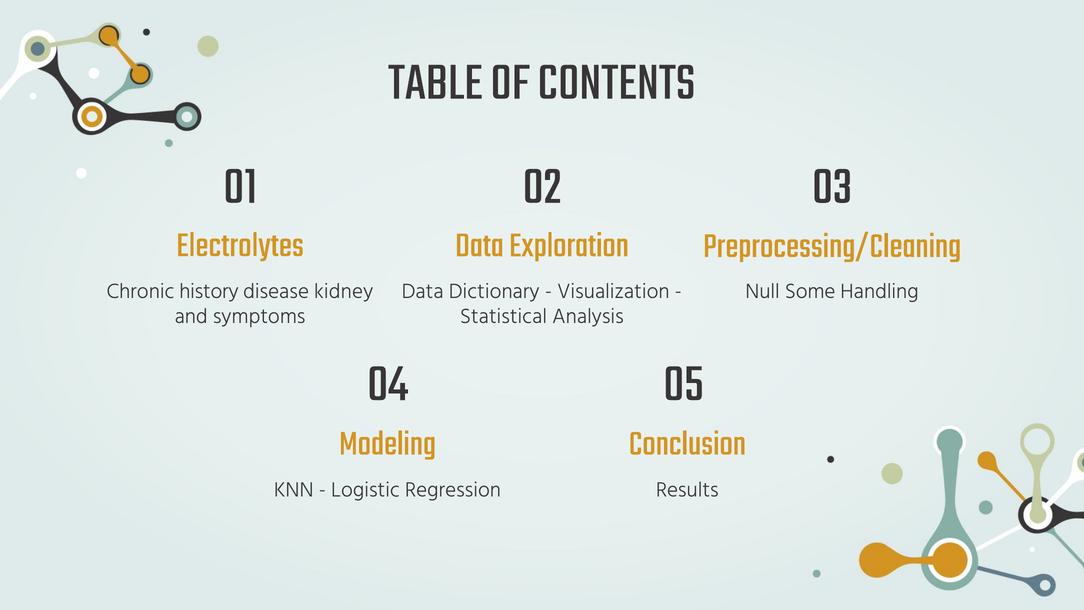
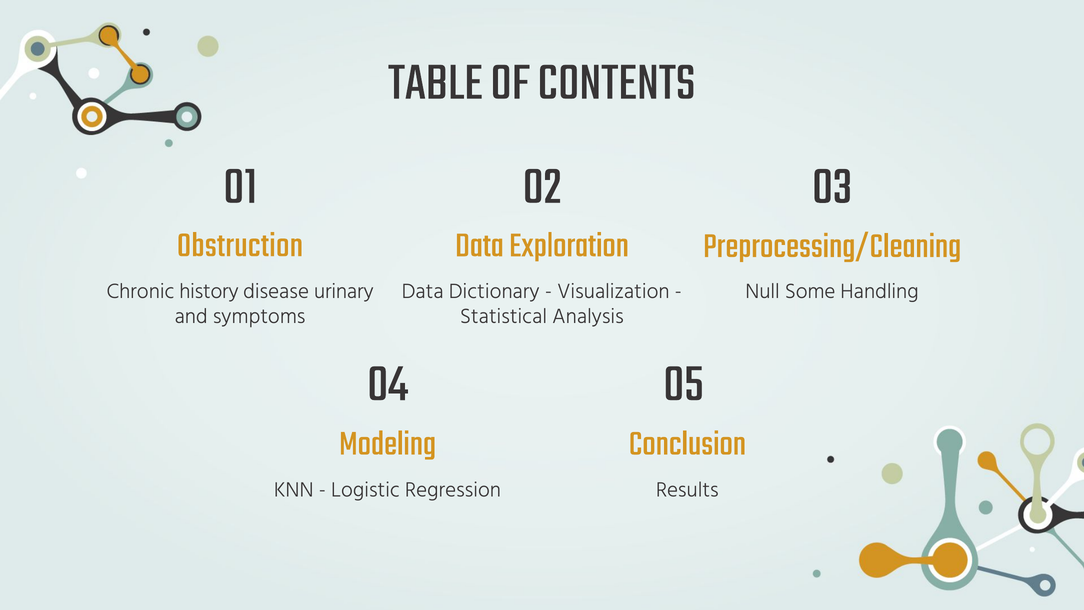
Electrolytes: Electrolytes -> Obstruction
kidney: kidney -> urinary
